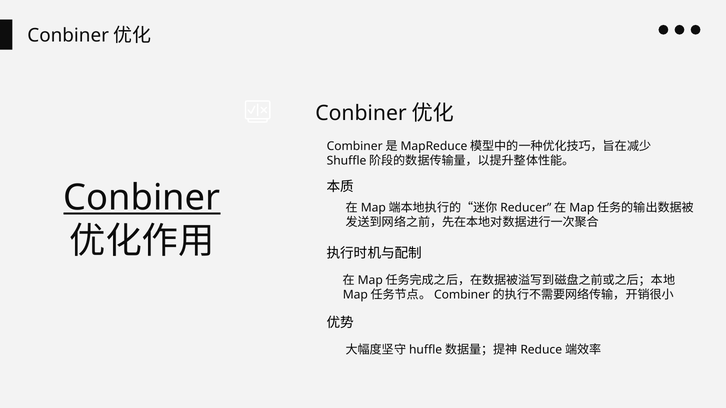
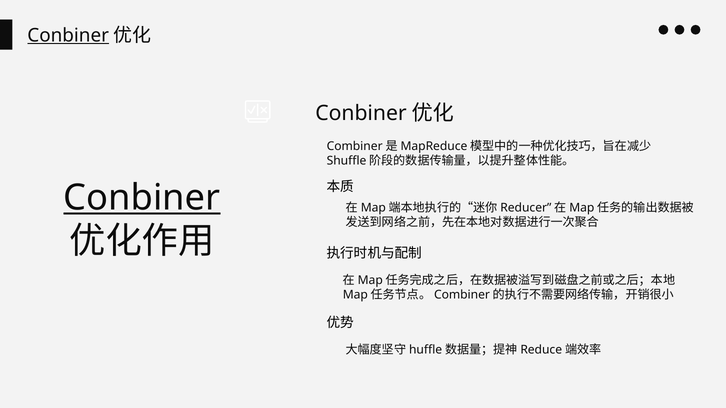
Conbiner at (68, 35) underline: none -> present
